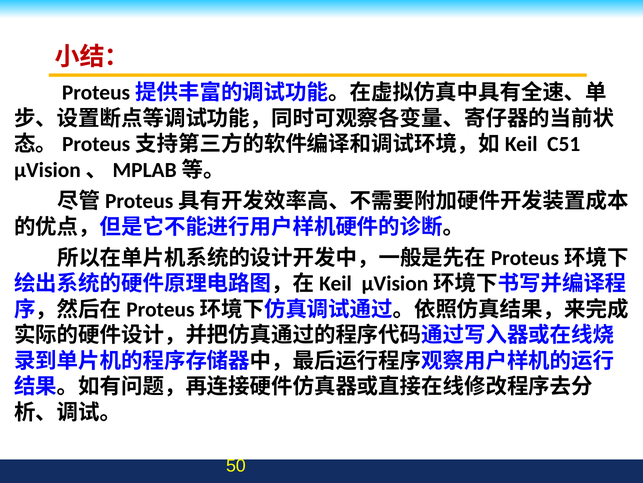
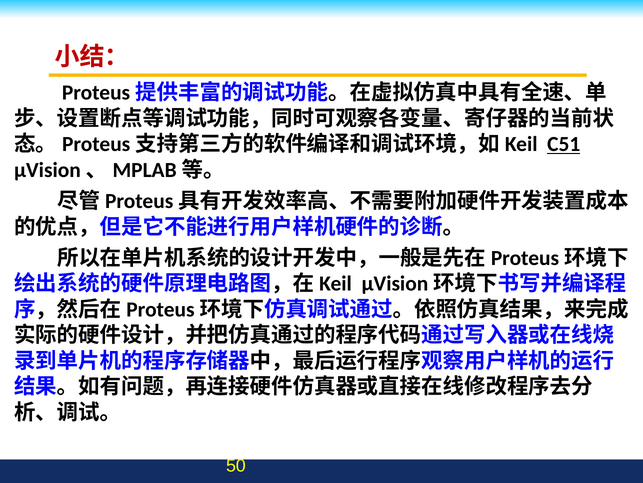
C51 underline: none -> present
